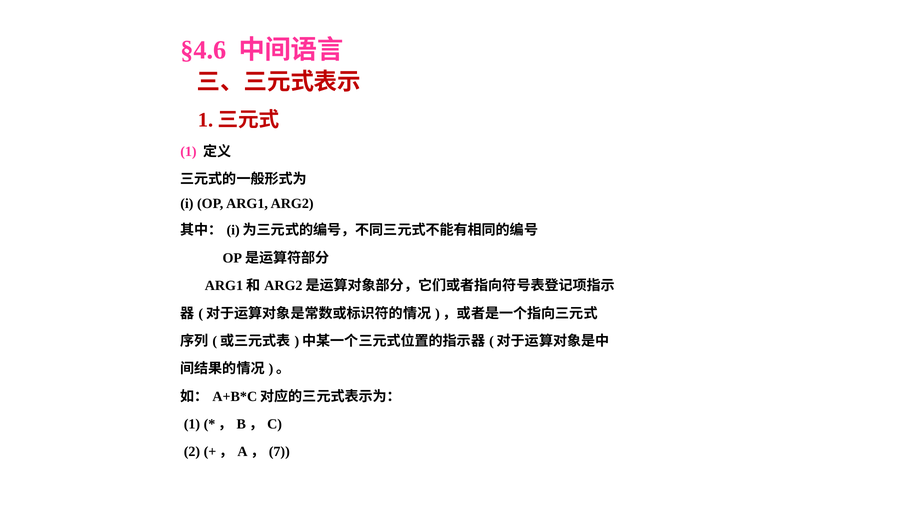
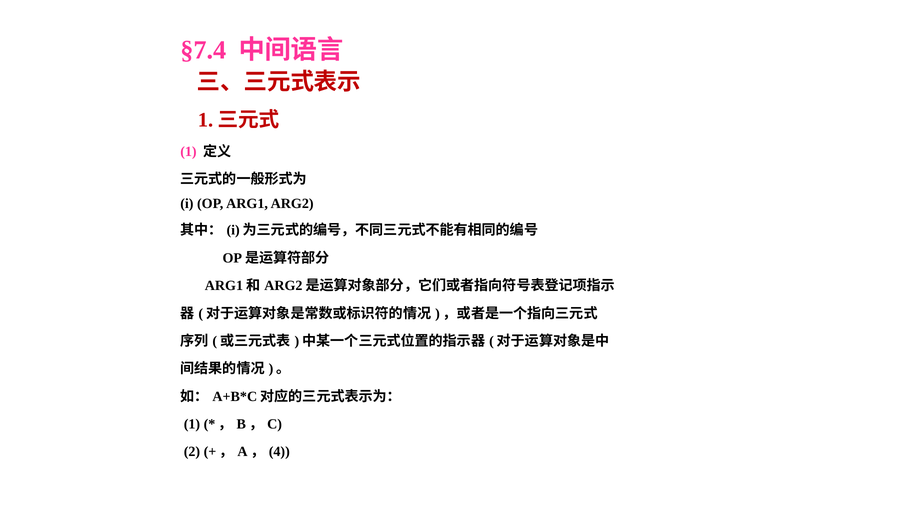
§4.6: §4.6 -> §7.4
7: 7 -> 4
